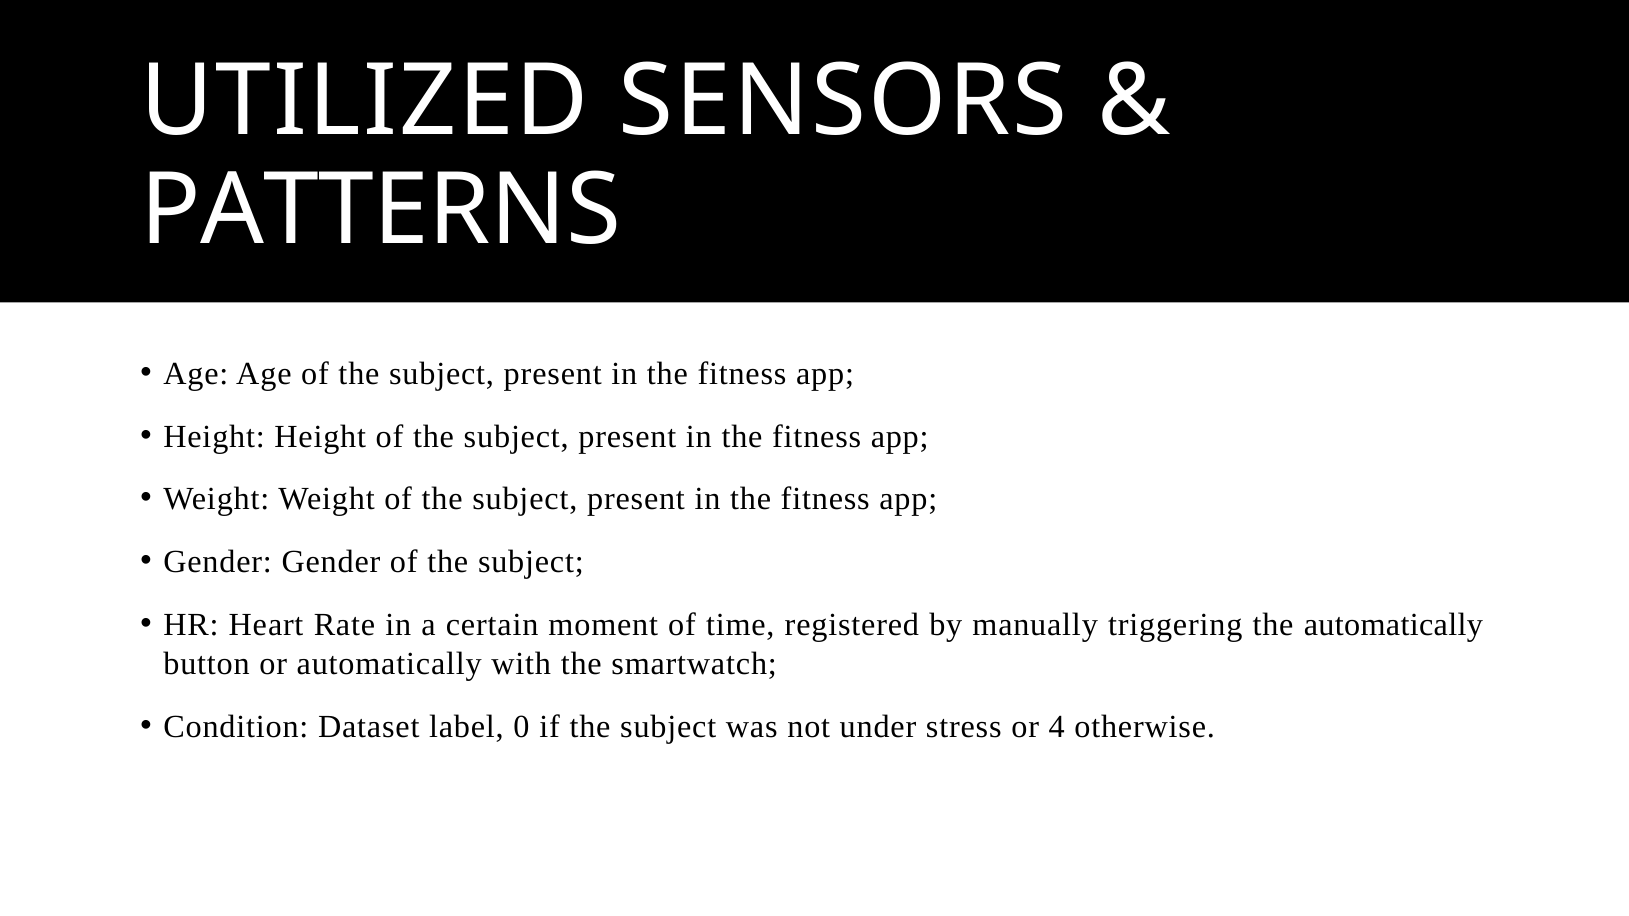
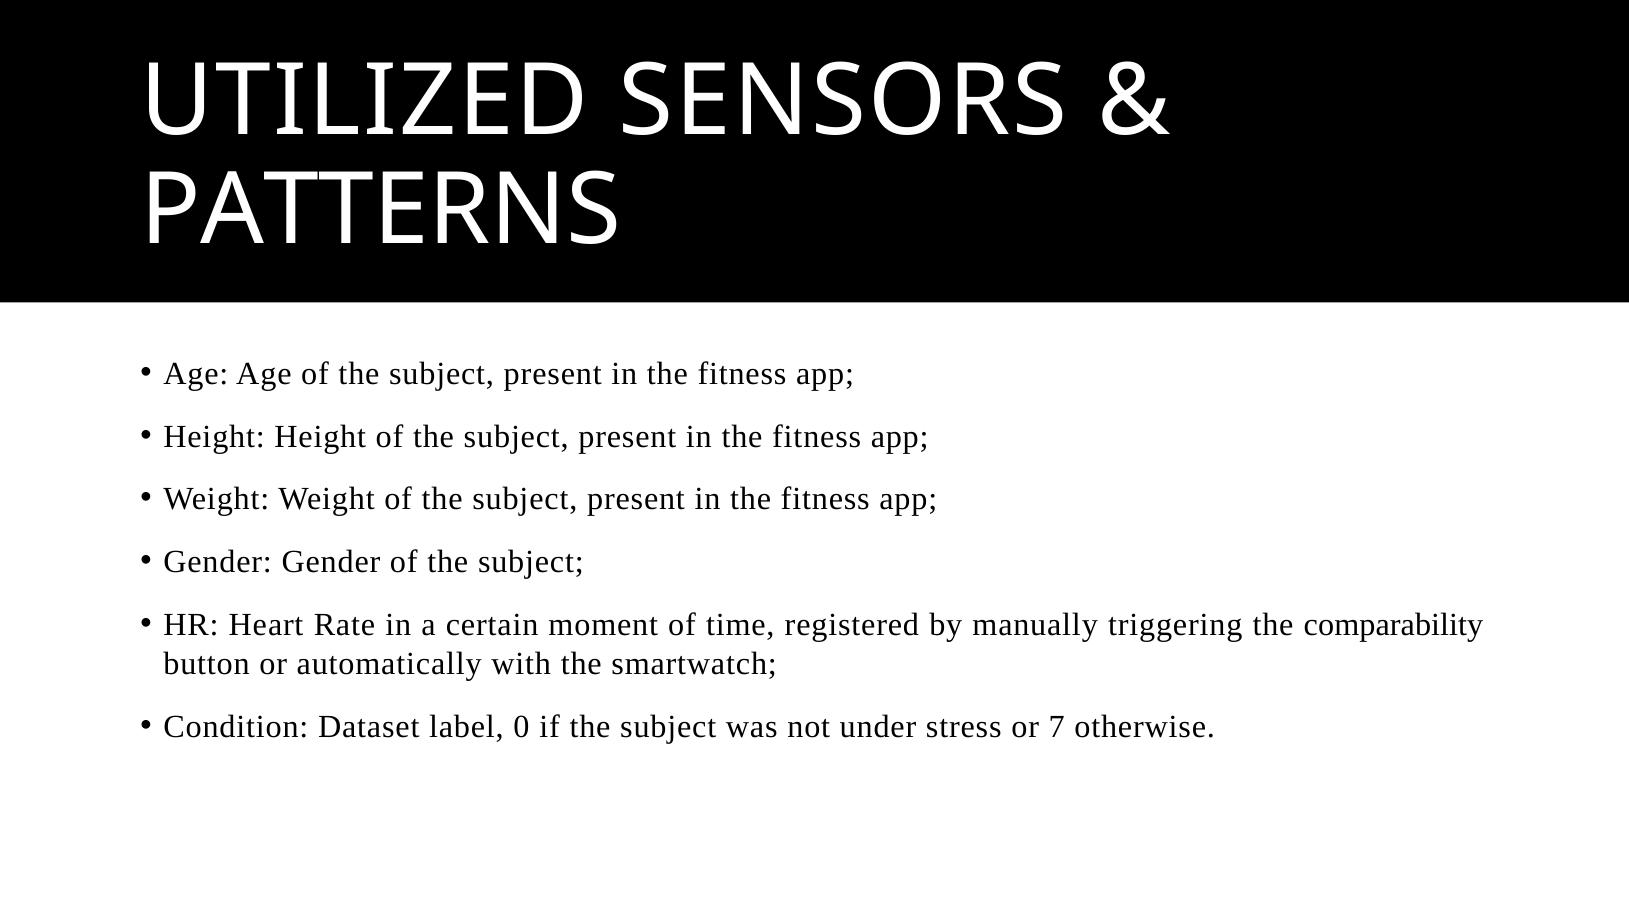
the automatically: automatically -> comparability
4: 4 -> 7
